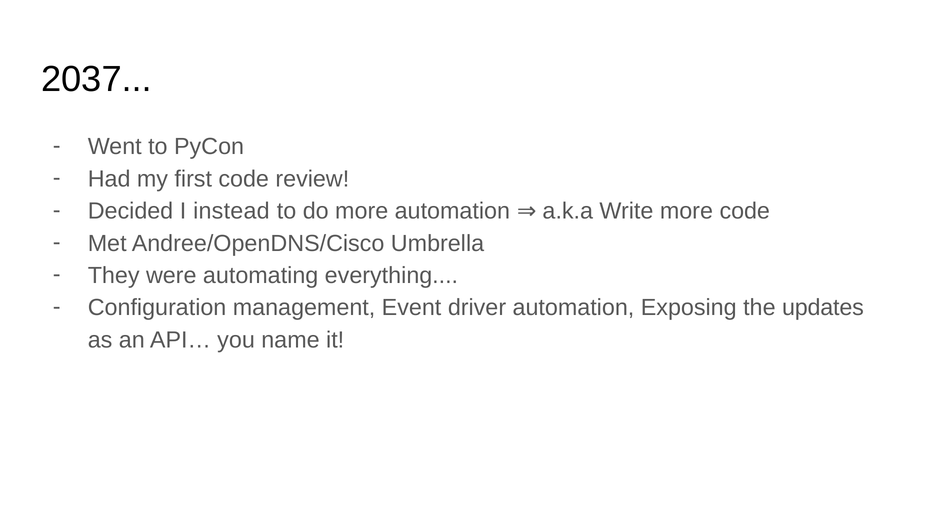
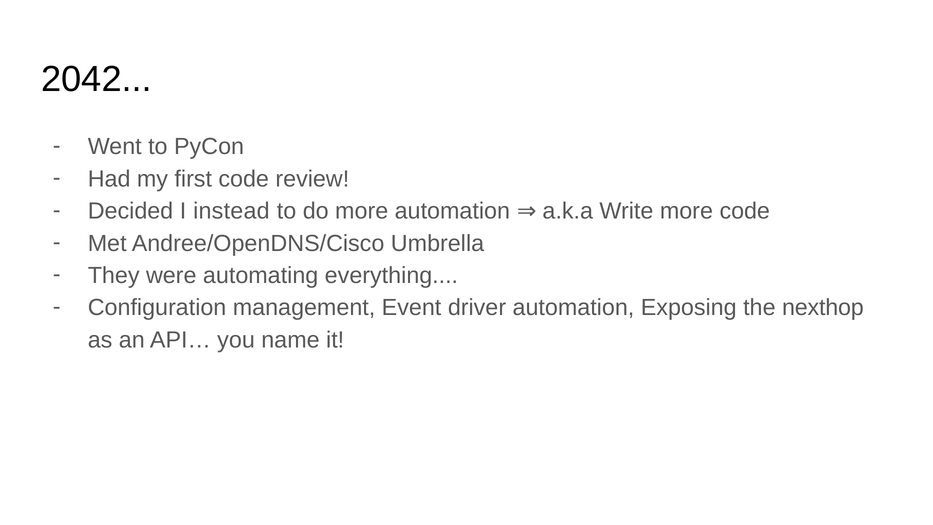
2037: 2037 -> 2042
updates: updates -> nexthop
